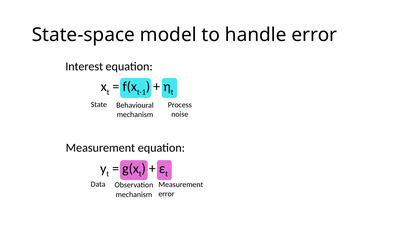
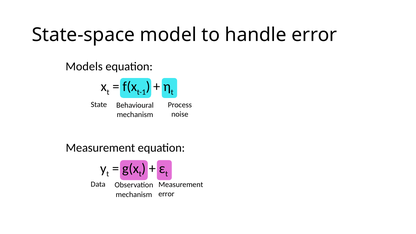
Interest: Interest -> Models
